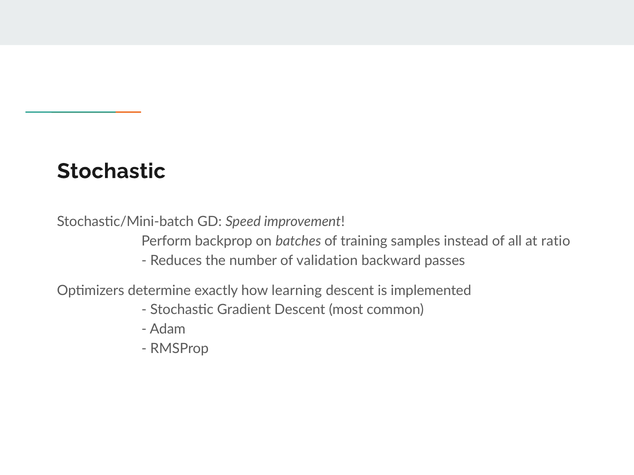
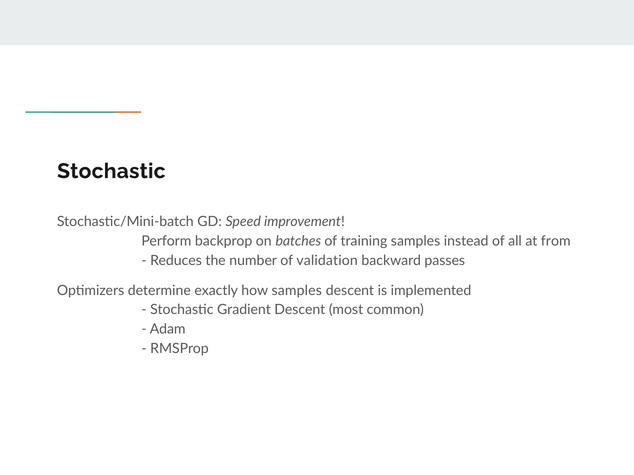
ratio: ratio -> from
how learning: learning -> samples
